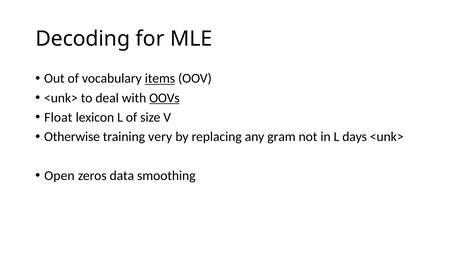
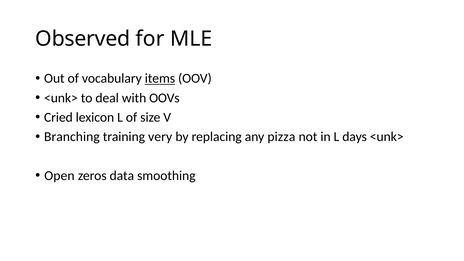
Decoding: Decoding -> Observed
OOVs underline: present -> none
Float: Float -> Cried
Otherwise: Otherwise -> Branching
gram: gram -> pizza
